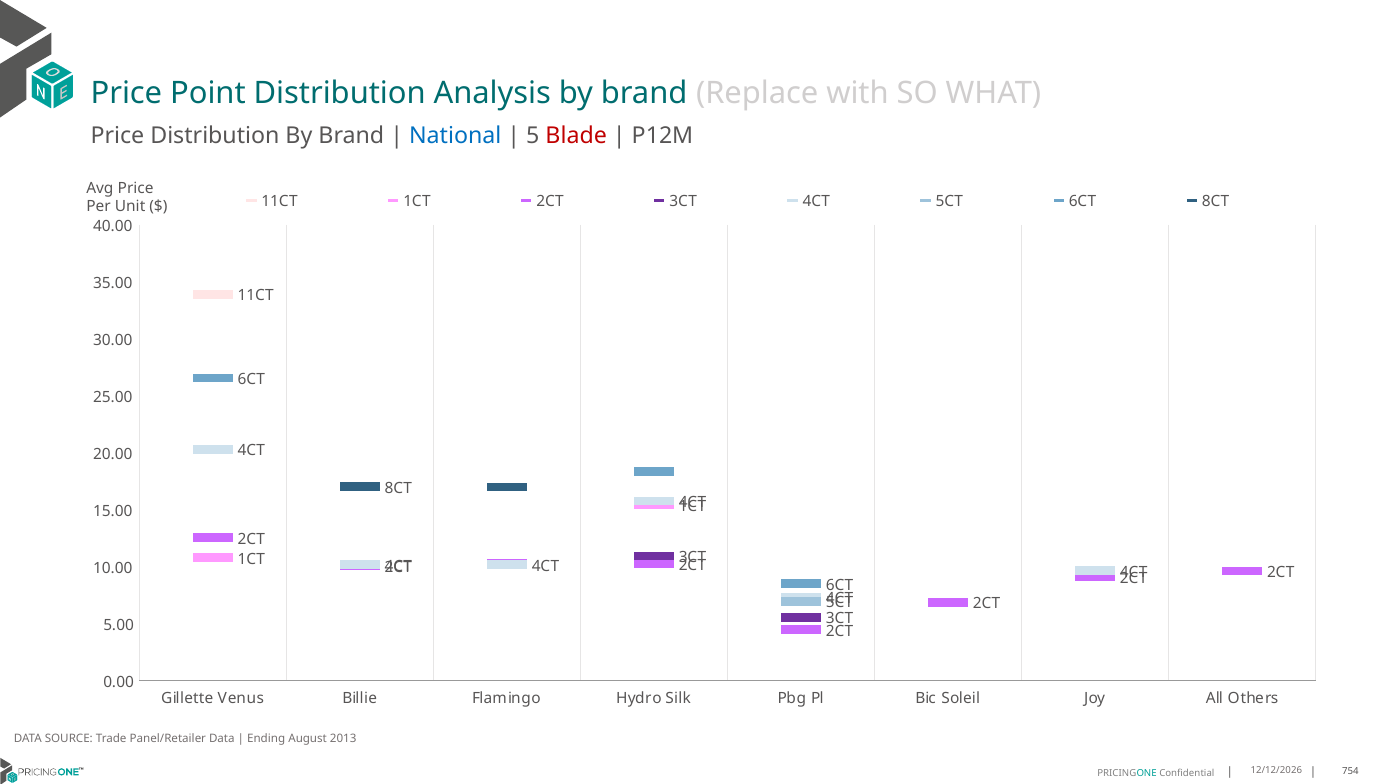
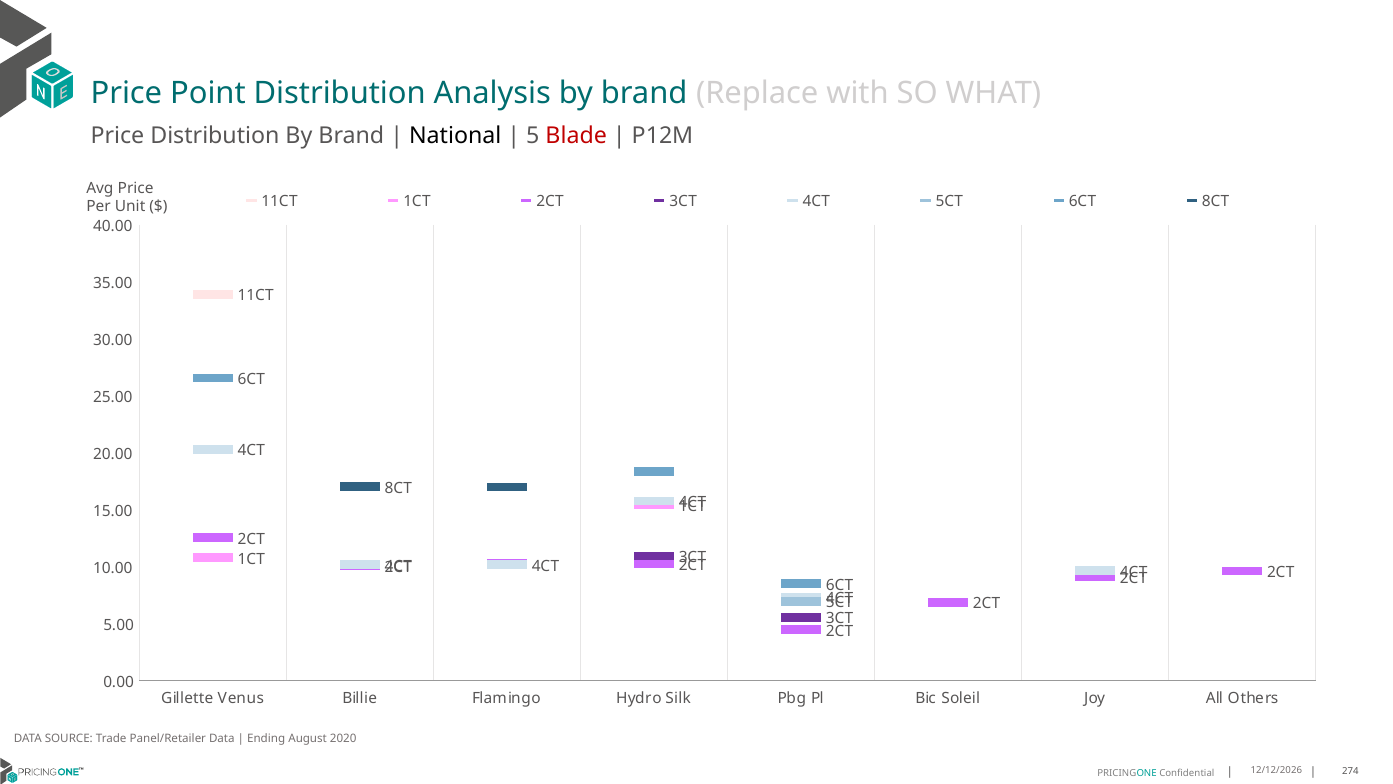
National colour: blue -> black
2013: 2013 -> 2020
754: 754 -> 274
